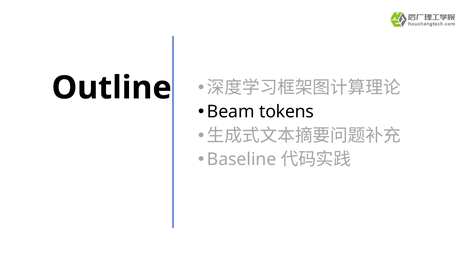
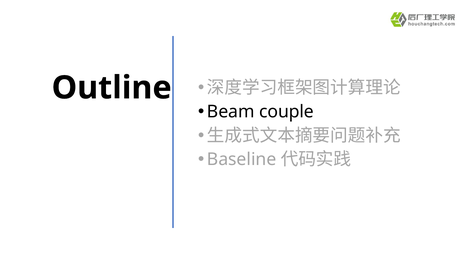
tokens: tokens -> couple
